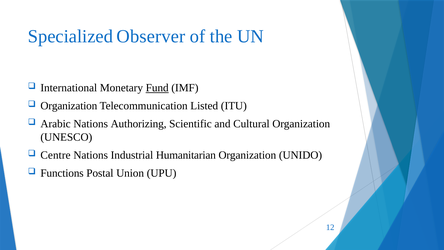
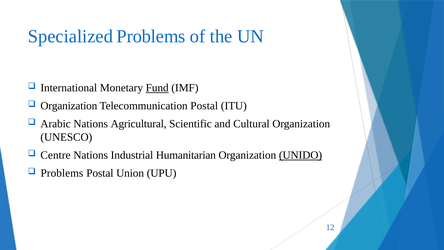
Specialized Observer: Observer -> Problems
Telecommunication Listed: Listed -> Postal
Authorizing: Authorizing -> Agricultural
UNIDO underline: none -> present
Functions at (62, 173): Functions -> Problems
